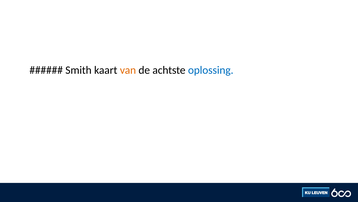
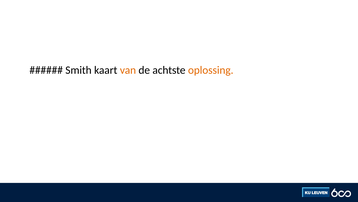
oplossing colour: blue -> orange
